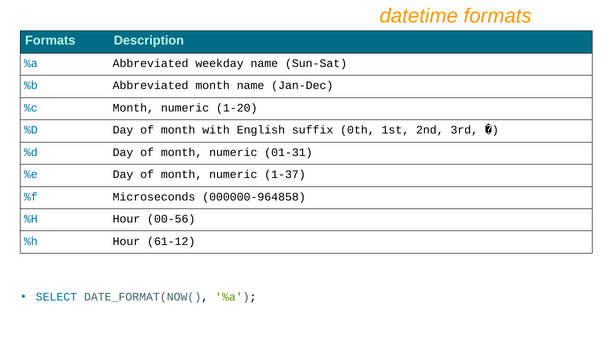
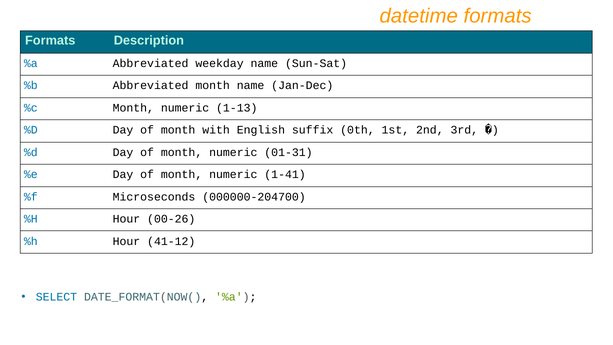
1-20: 1-20 -> 1-13
1-37: 1-37 -> 1-41
000000-964858: 000000-964858 -> 000000-204700
00-56: 00-56 -> 00-26
61-12: 61-12 -> 41-12
